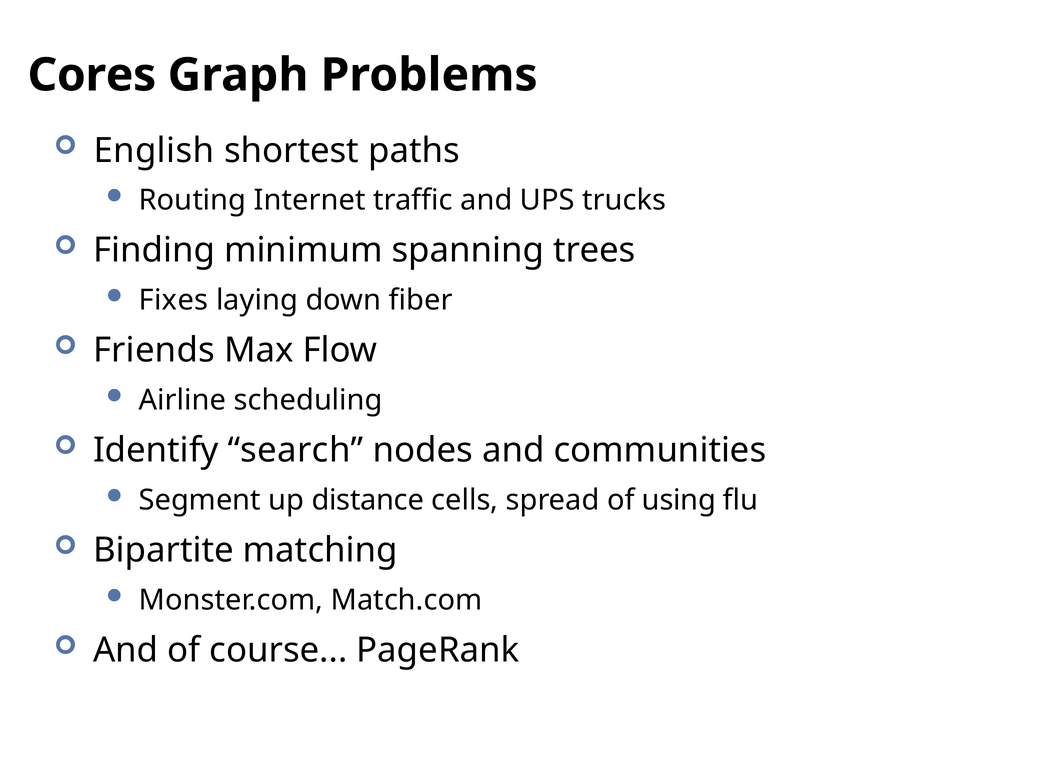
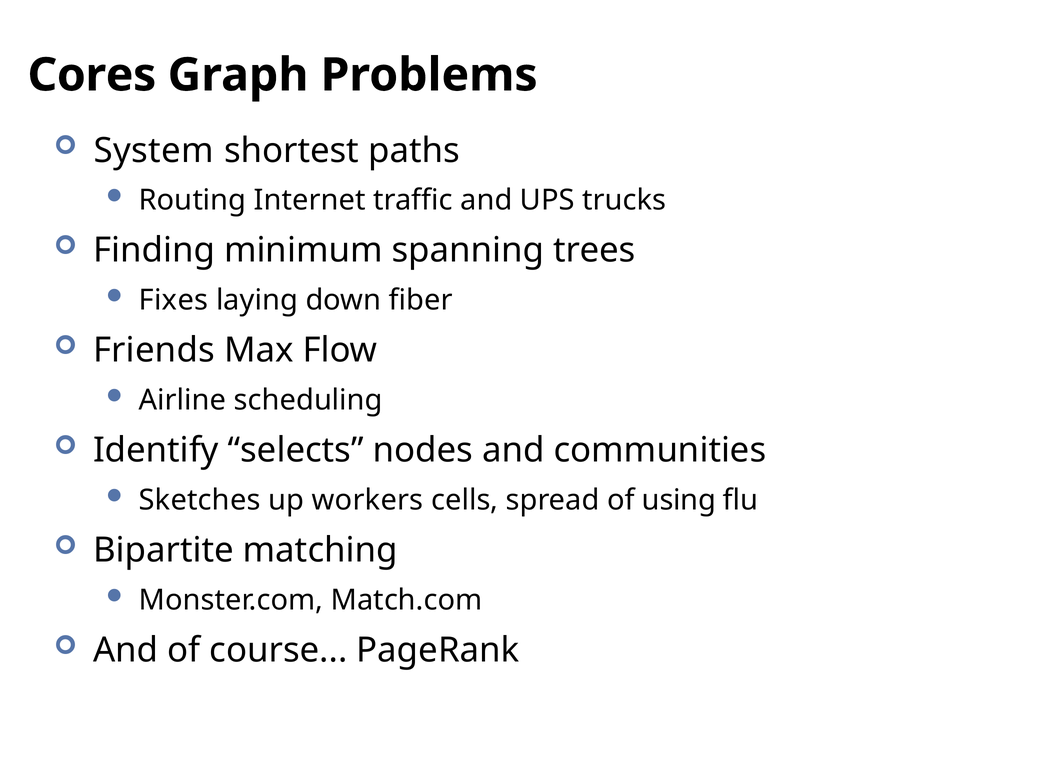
English: English -> System
search: search -> selects
Segment: Segment -> Sketches
distance: distance -> workers
